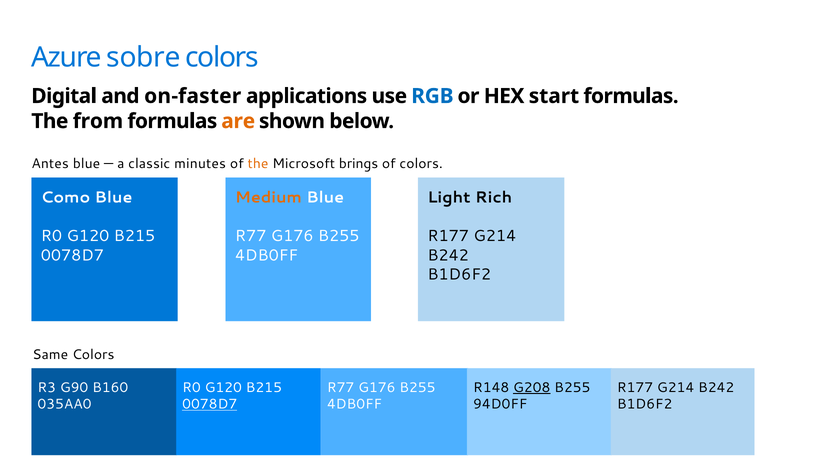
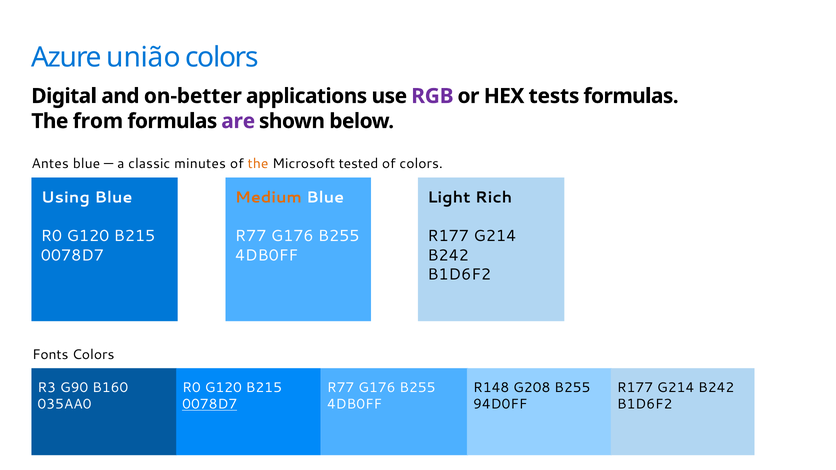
sobre: sobre -> união
on-faster: on-faster -> on-better
RGB colour: blue -> purple
start: start -> tests
are colour: orange -> purple
brings: brings -> tested
Como: Como -> Using
Same: Same -> Fonts
G208 underline: present -> none
